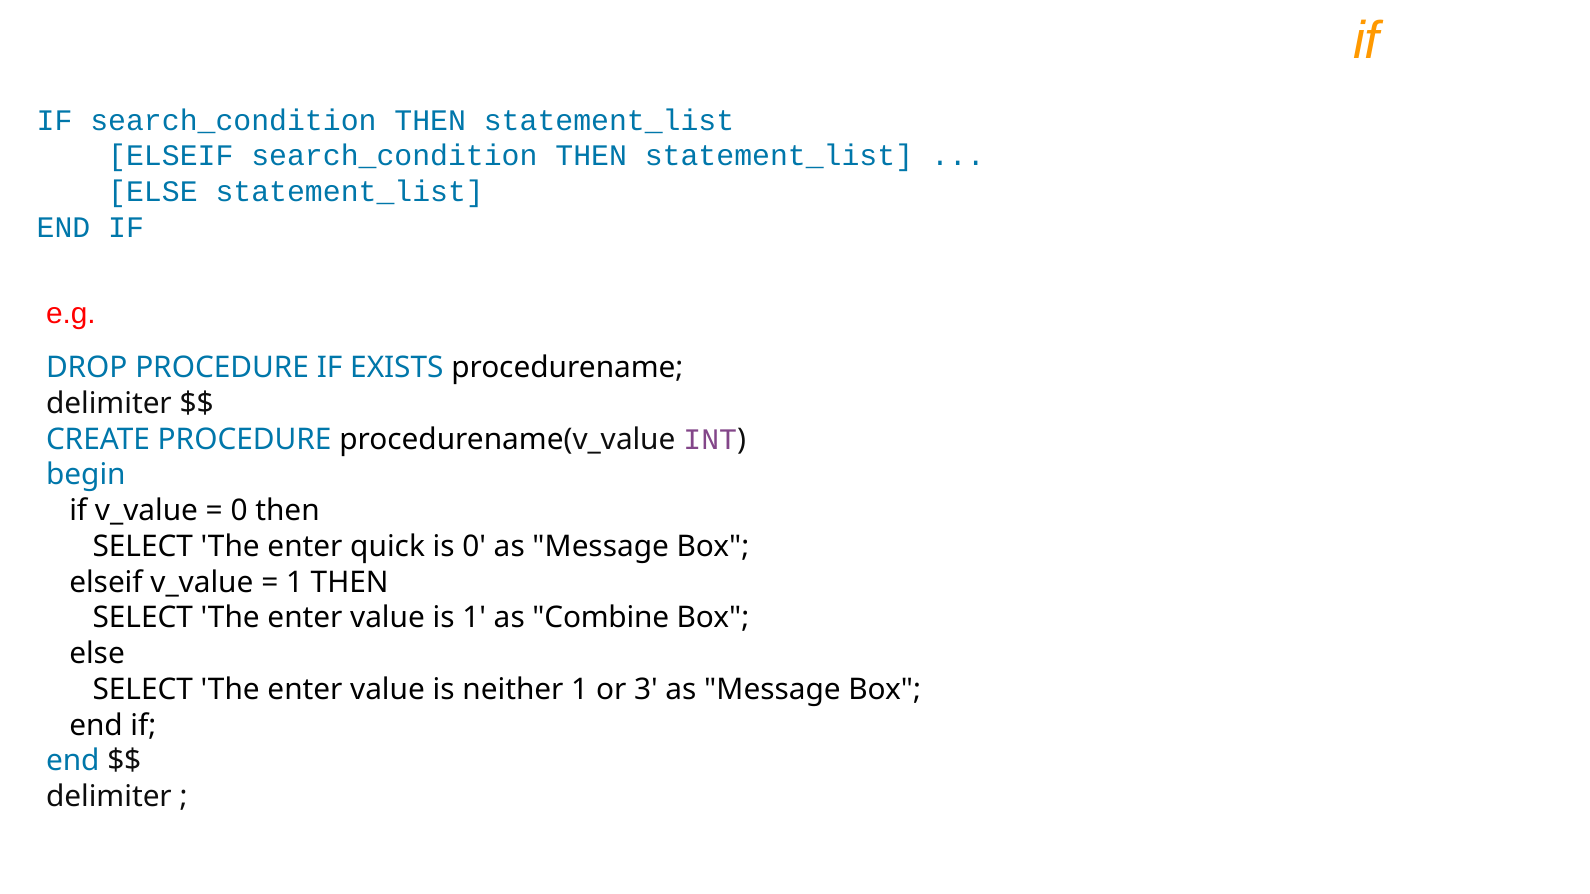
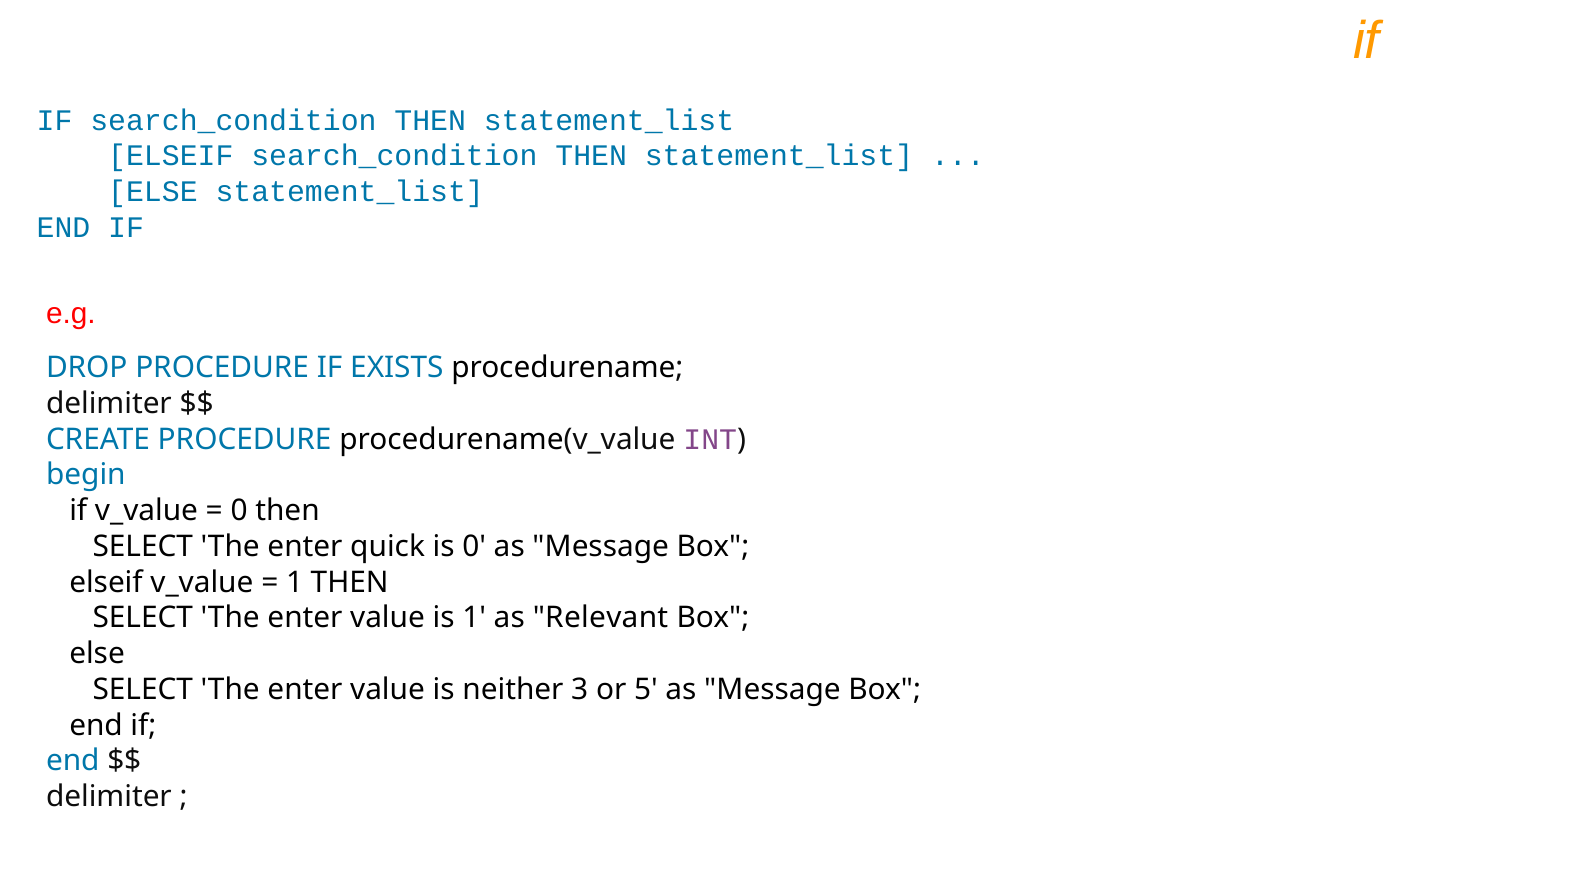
Combine: Combine -> Relevant
neither 1: 1 -> 3
3: 3 -> 5
